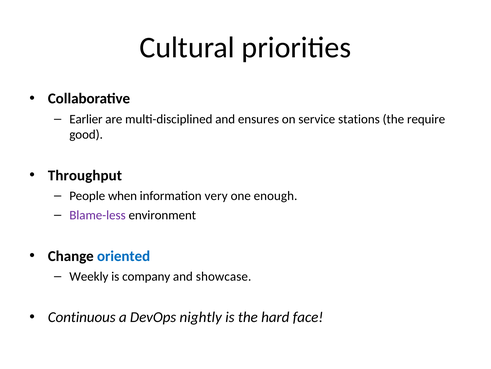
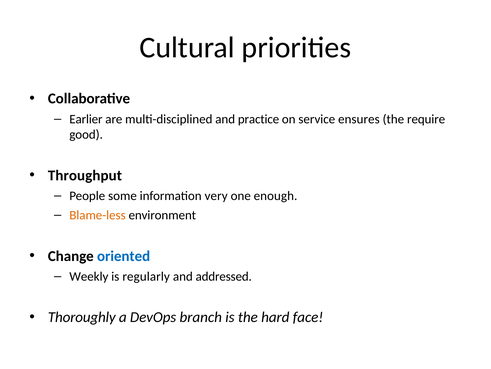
ensures: ensures -> practice
stations: stations -> ensures
when: when -> some
Blame-less colour: purple -> orange
company: company -> regularly
showcase: showcase -> addressed
Continuous: Continuous -> Thoroughly
nightly: nightly -> branch
